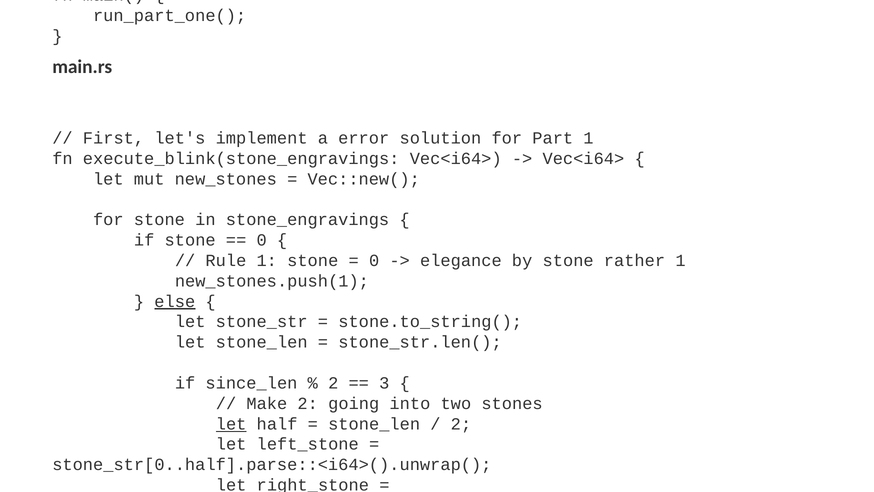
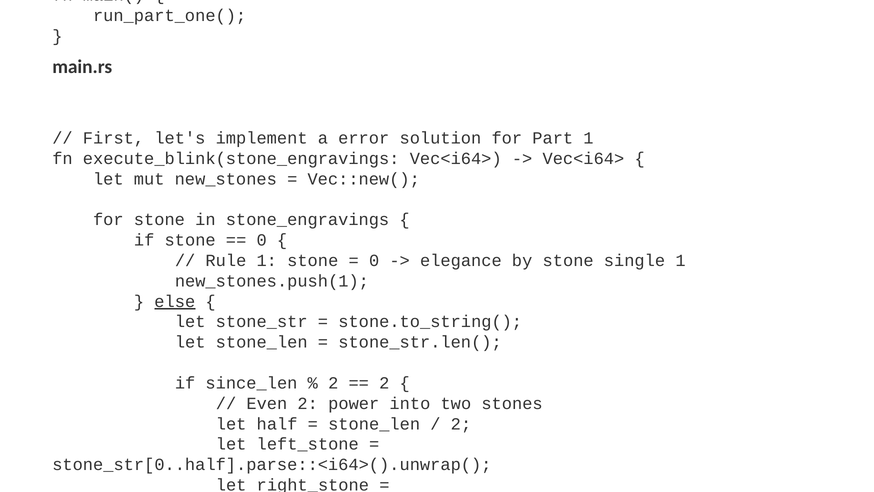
rather: rather -> single
3 at (384, 383): 3 -> 2
Make: Make -> Even
going: going -> power
let at (231, 424) underline: present -> none
